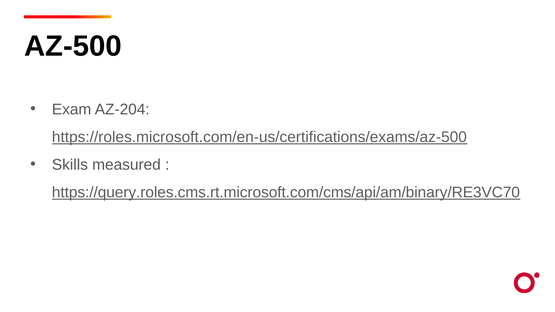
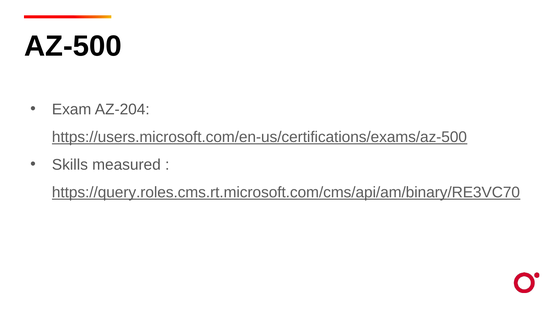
https://roles.microsoft.com/en-us/certifications/exams/az-500: https://roles.microsoft.com/en-us/certifications/exams/az-500 -> https://users.microsoft.com/en-us/certifications/exams/az-500
